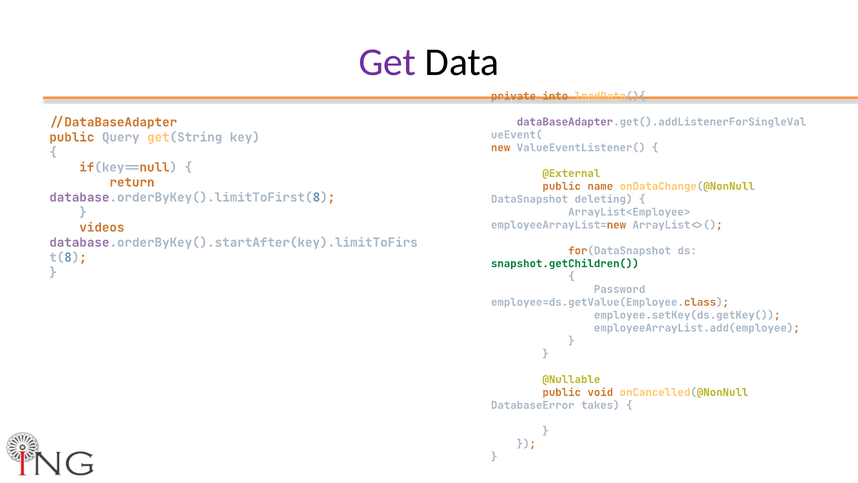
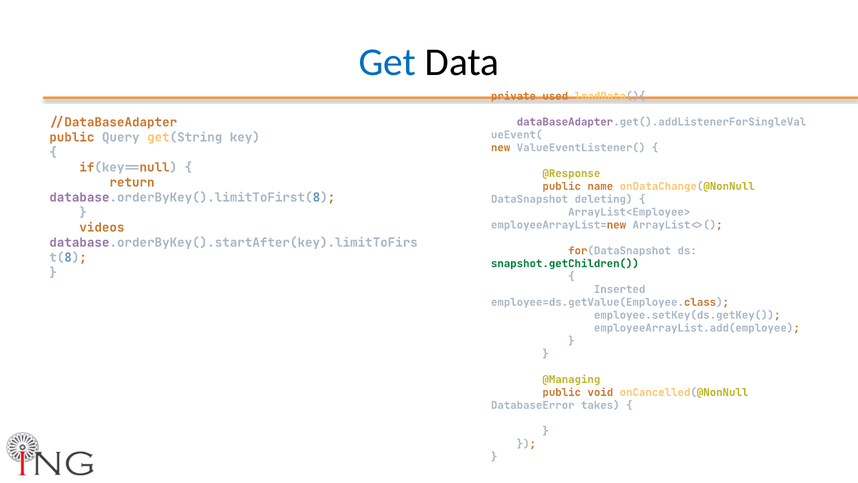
Get colour: purple -> blue
into: into -> used
@External: @External -> @Response
Password: Password -> Inserted
@Nullable: @Nullable -> @Managing
